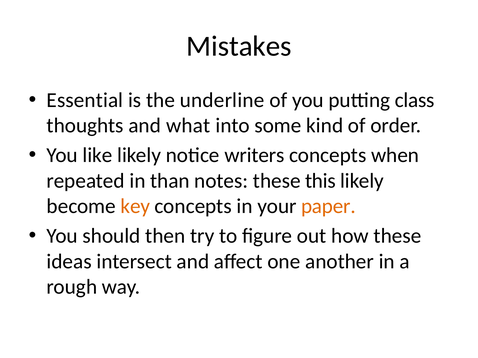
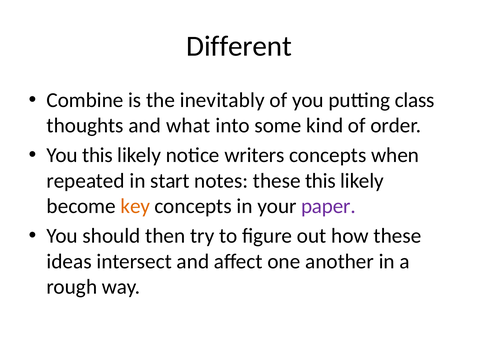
Mistakes: Mistakes -> Different
Essential: Essential -> Combine
underline: underline -> inevitably
You like: like -> this
than: than -> start
paper colour: orange -> purple
